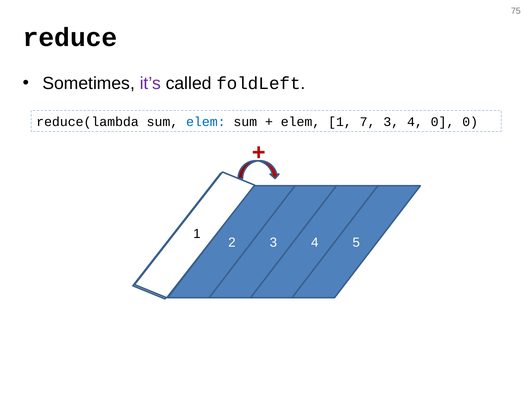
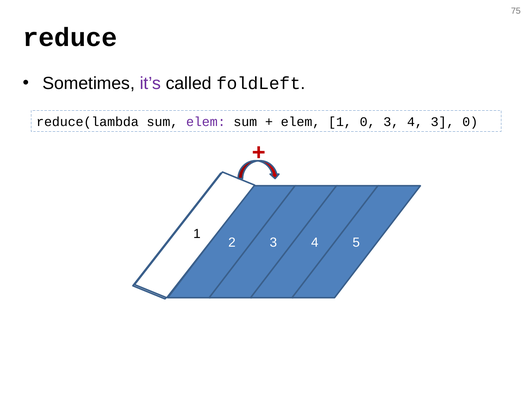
elem at (206, 122) colour: blue -> purple
1 7: 7 -> 0
4 0: 0 -> 3
